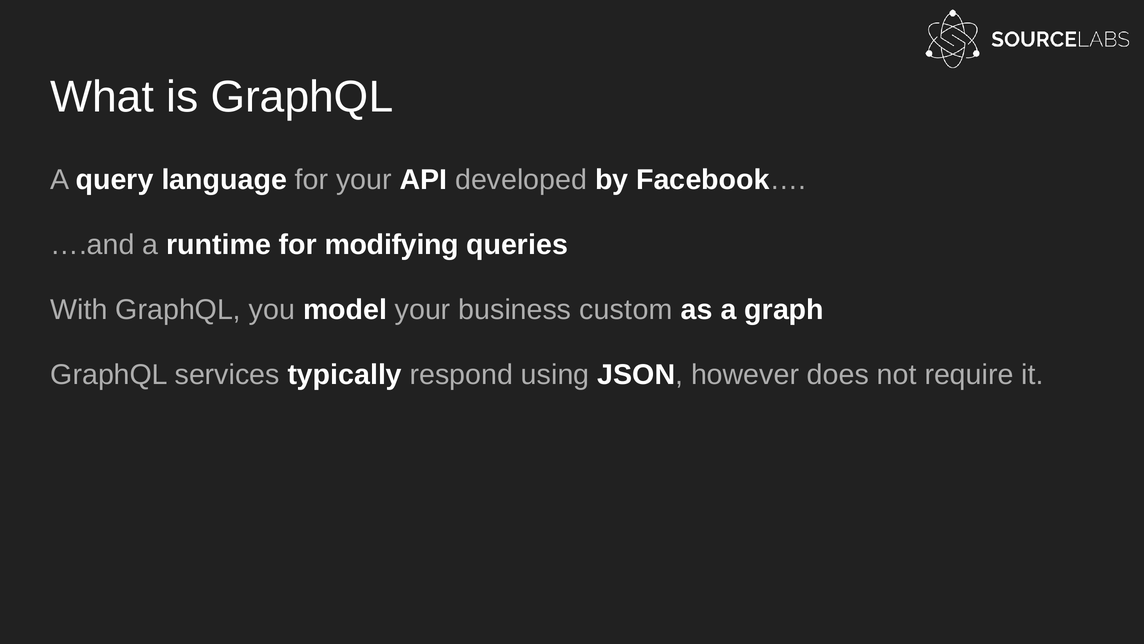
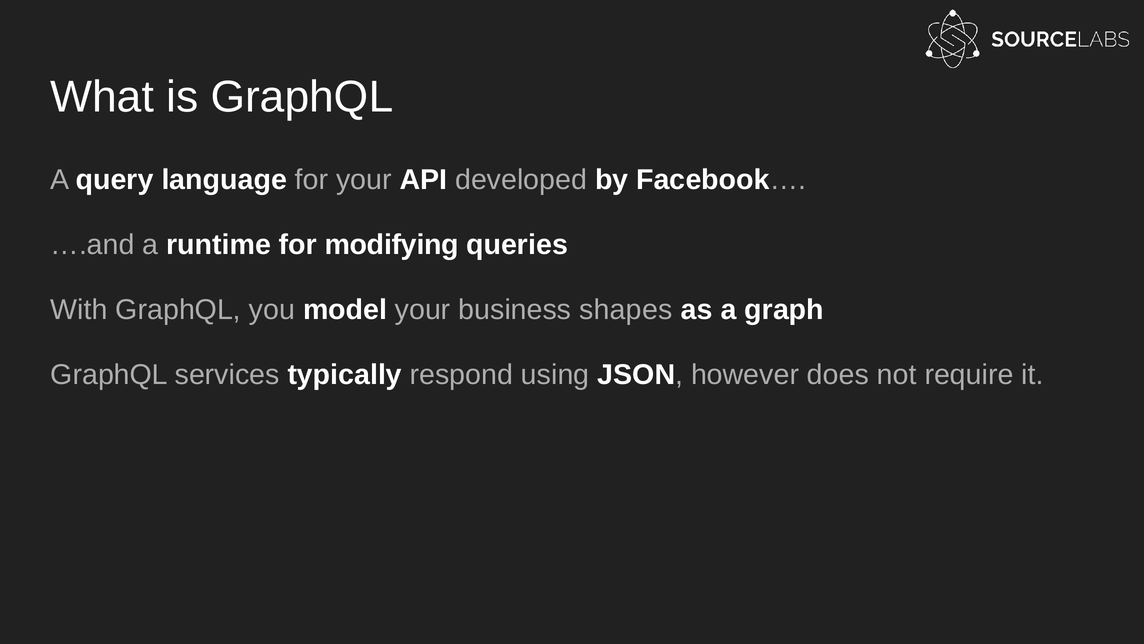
custom: custom -> shapes
